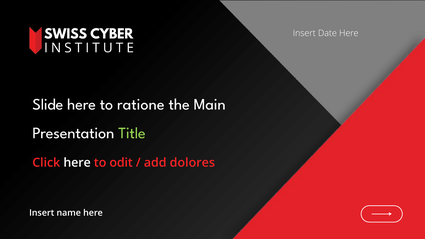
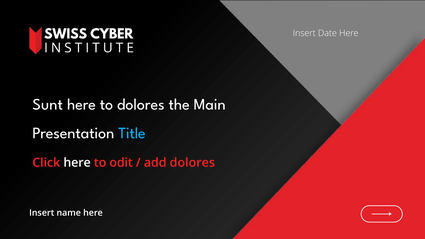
Slide: Slide -> Sunt
to ratione: ratione -> dolores
Title colour: light green -> light blue
